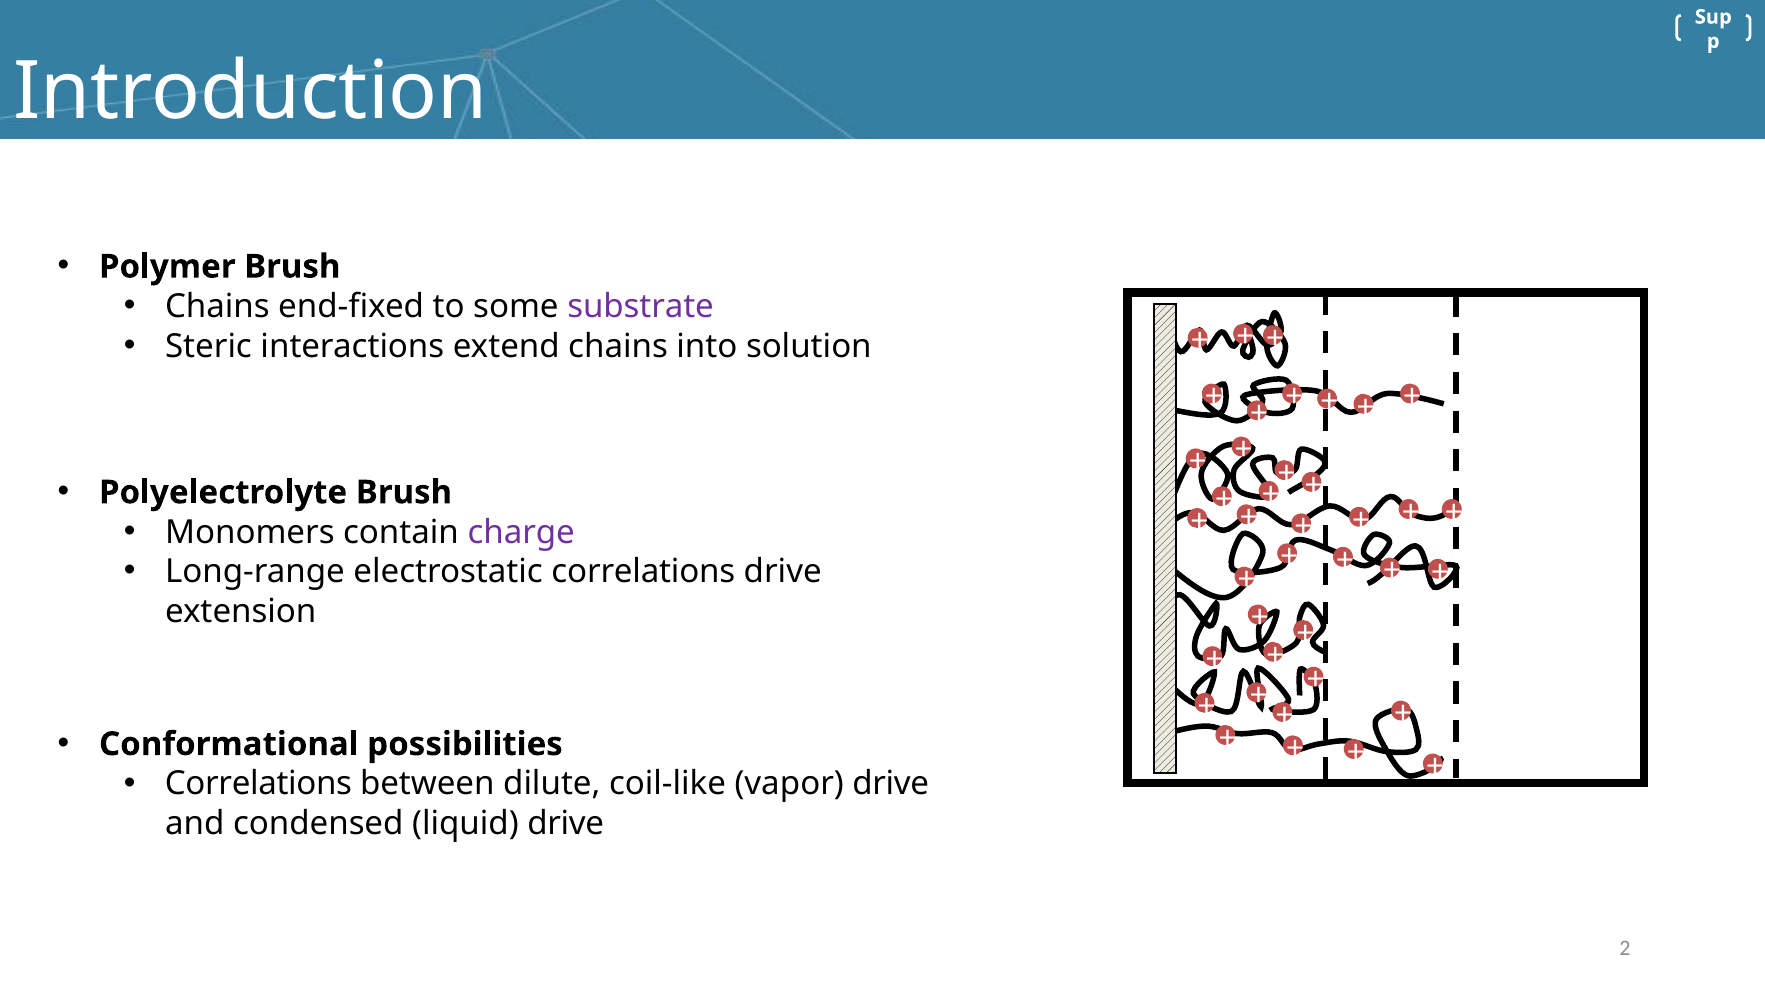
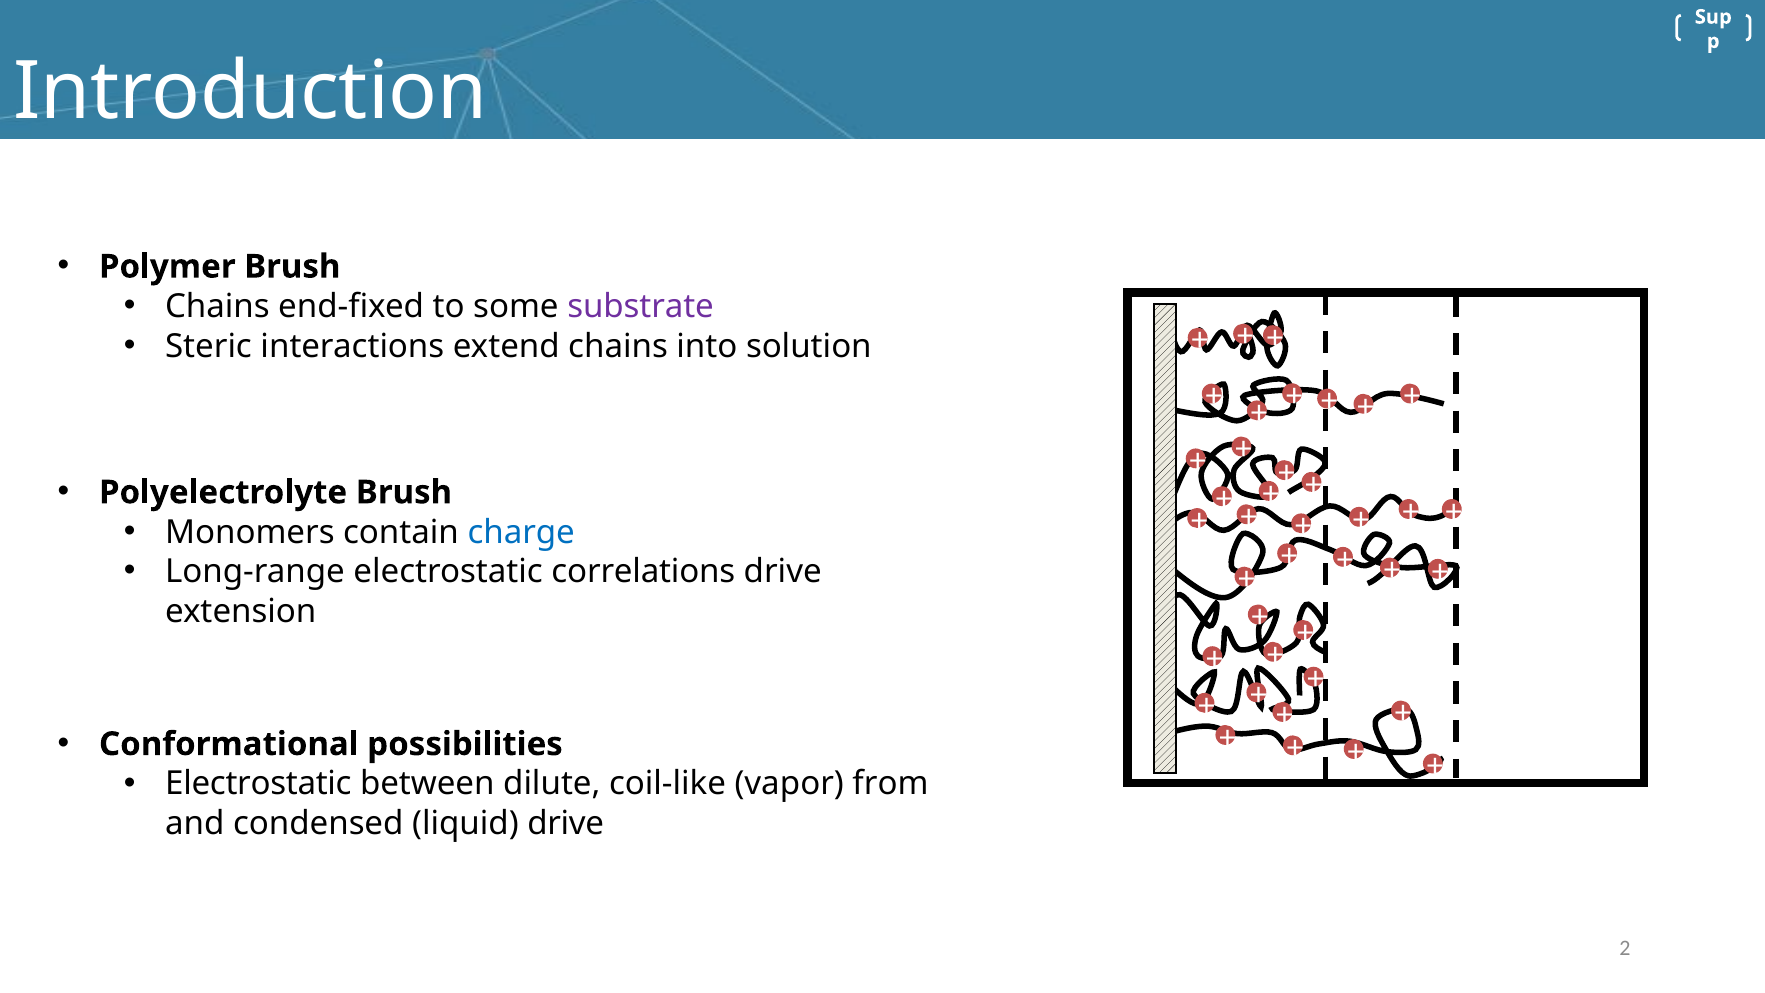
charge colour: purple -> blue
Correlations at (258, 784): Correlations -> Electrostatic
vapor drive: drive -> from
